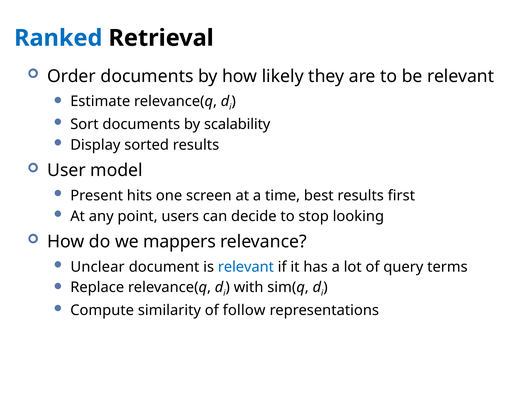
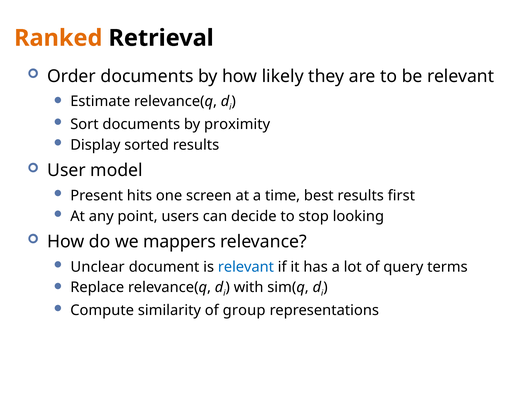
Ranked colour: blue -> orange
scalability: scalability -> proximity
follow: follow -> group
